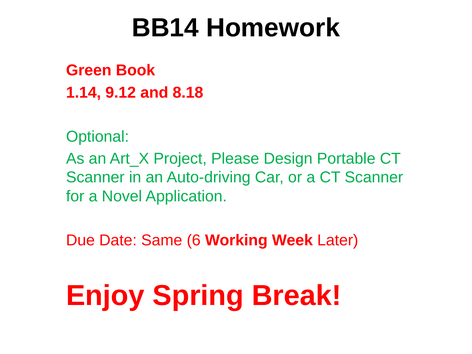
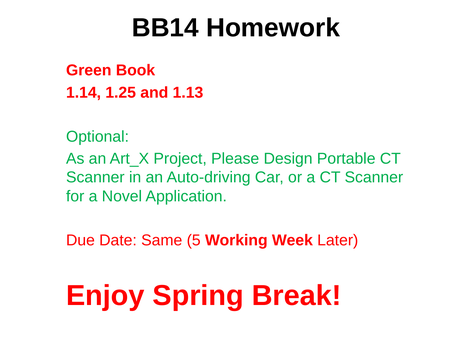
9.12: 9.12 -> 1.25
8.18: 8.18 -> 1.13
6: 6 -> 5
